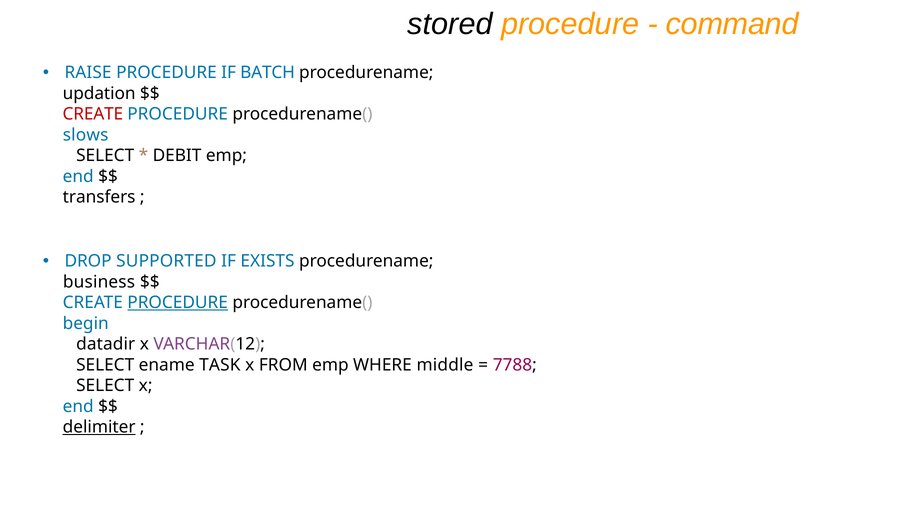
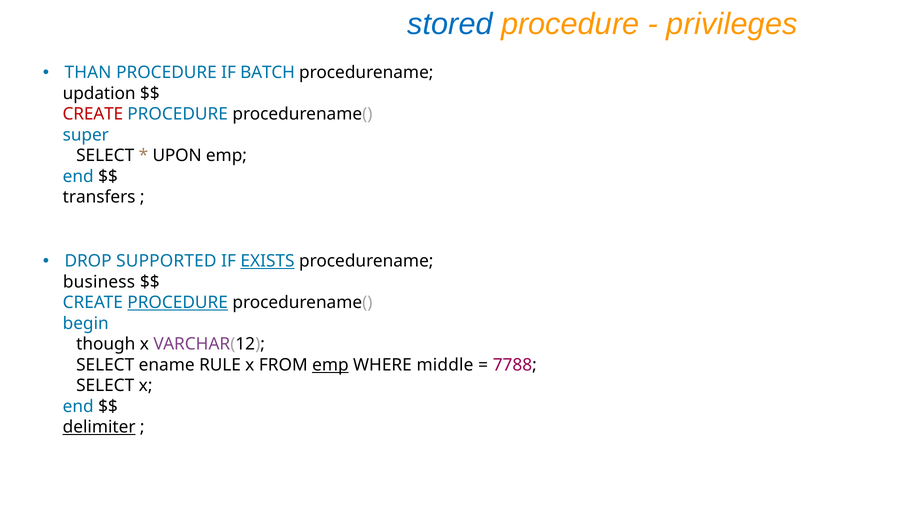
stored colour: black -> blue
command: command -> privileges
RAISE: RAISE -> THAN
slows: slows -> super
DEBIT: DEBIT -> UPON
EXISTS underline: none -> present
datadir: datadir -> though
TASK: TASK -> RULE
emp at (330, 365) underline: none -> present
